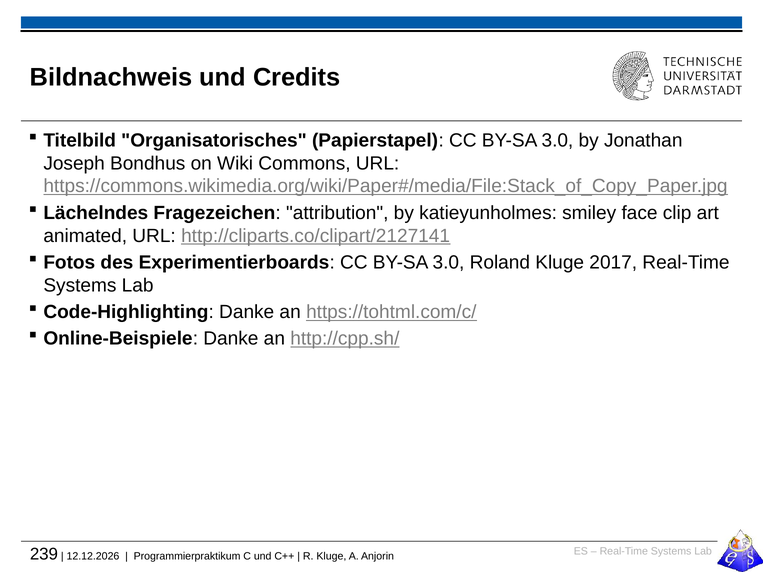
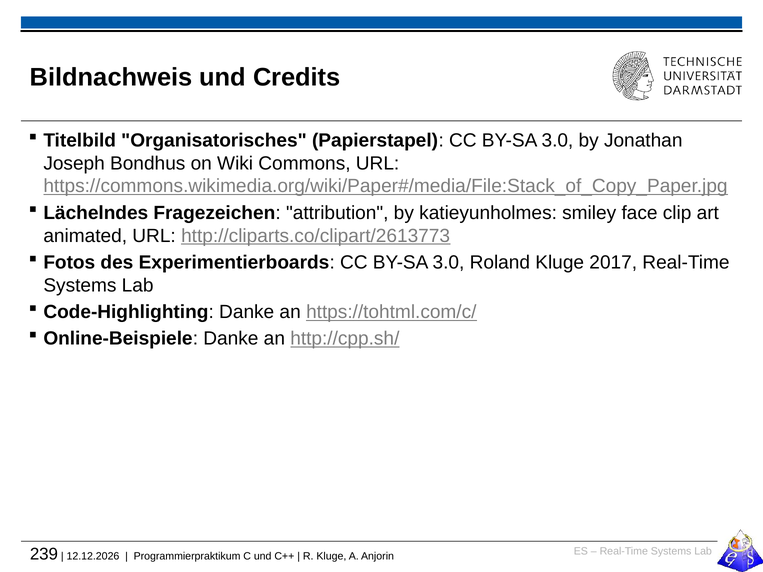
http://cliparts.co/clipart/2127141: http://cliparts.co/clipart/2127141 -> http://cliparts.co/clipart/2613773
